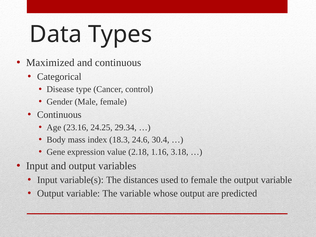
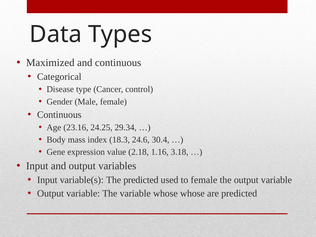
The distances: distances -> predicted
whose output: output -> whose
